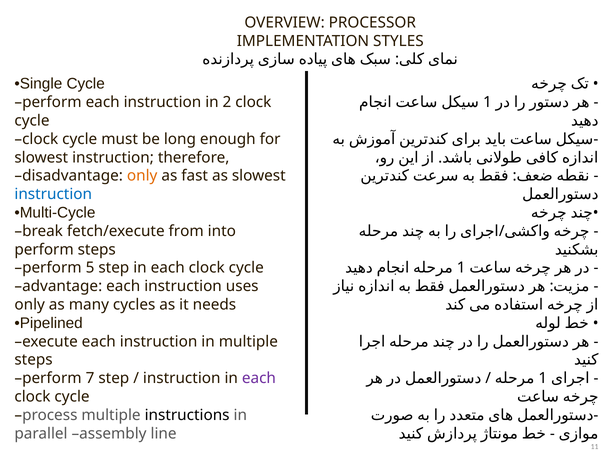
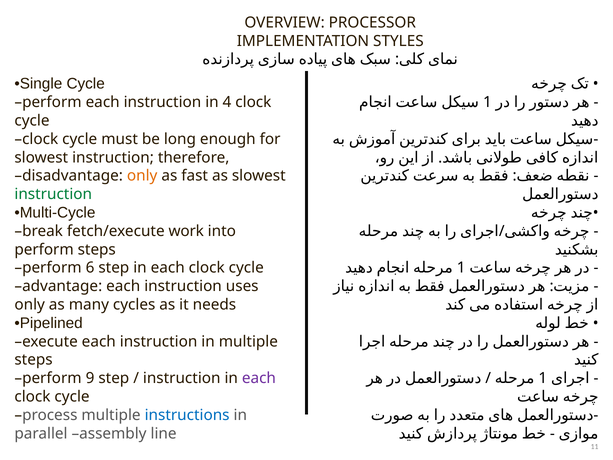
2: 2 -> 4
instruction at (53, 194) colour: blue -> green
from: from -> work
5: 5 -> 6
7: 7 -> 9
instructions colour: black -> blue
